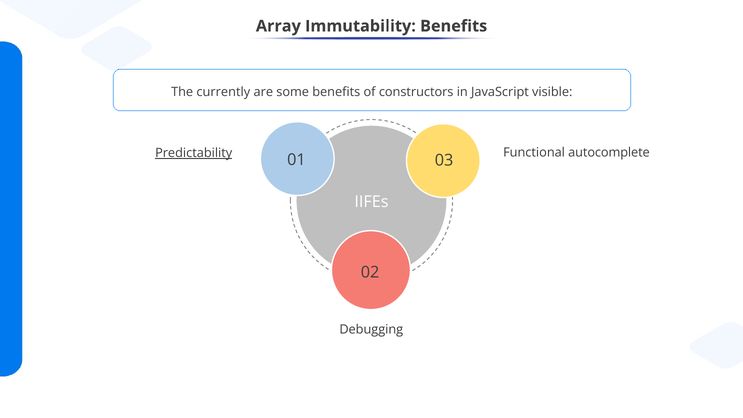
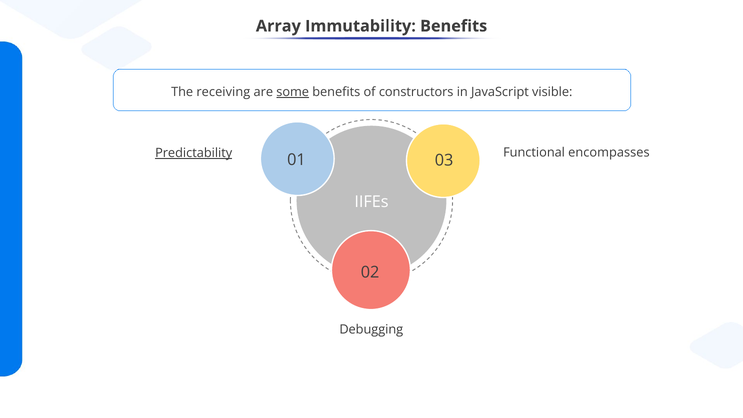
currently: currently -> receiving
some underline: none -> present
autocomplete: autocomplete -> encompasses
